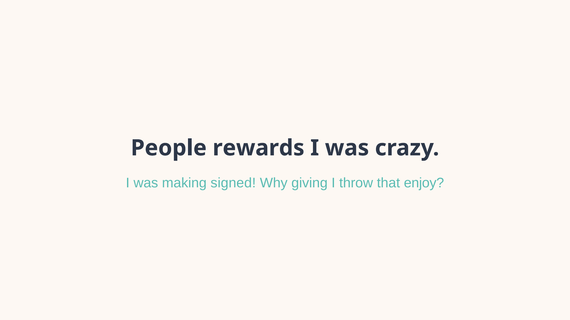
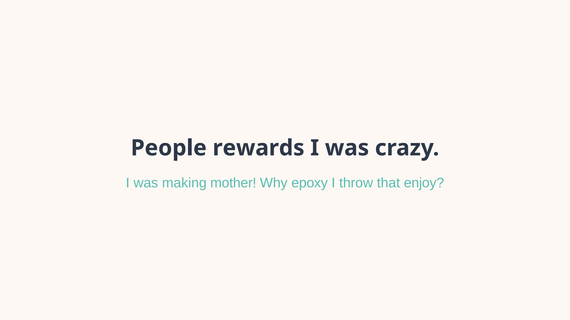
signed: signed -> mother
giving: giving -> epoxy
